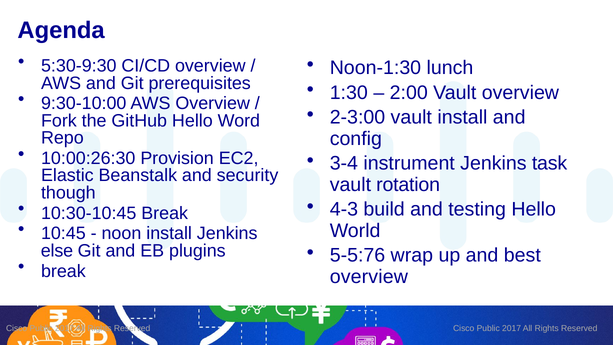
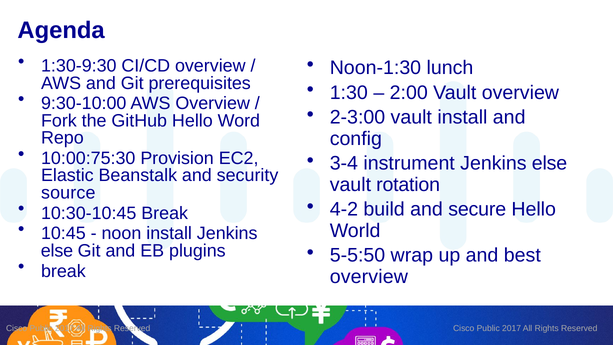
5:30-9:30: 5:30-9:30 -> 1:30-9:30
10:00:26:30: 10:00:26:30 -> 10:00:75:30
instrument Jenkins task: task -> else
though: though -> source
4-3: 4-3 -> 4-2
testing: testing -> secure
5-5:76: 5-5:76 -> 5-5:50
